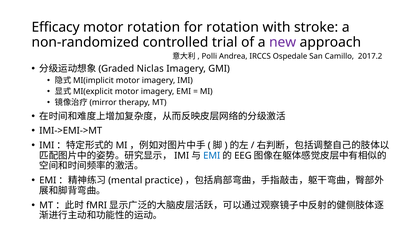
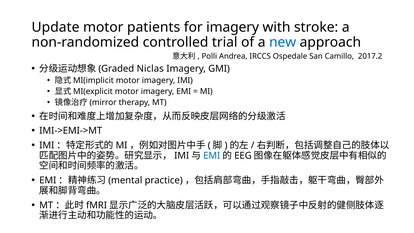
Efficacy: Efficacy -> Update
motor rotation: rotation -> patients
for rotation: rotation -> imagery
new colour: purple -> blue
